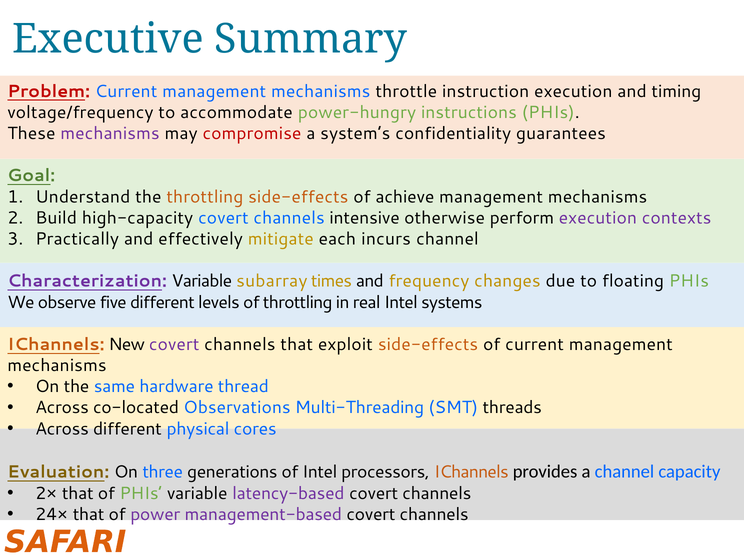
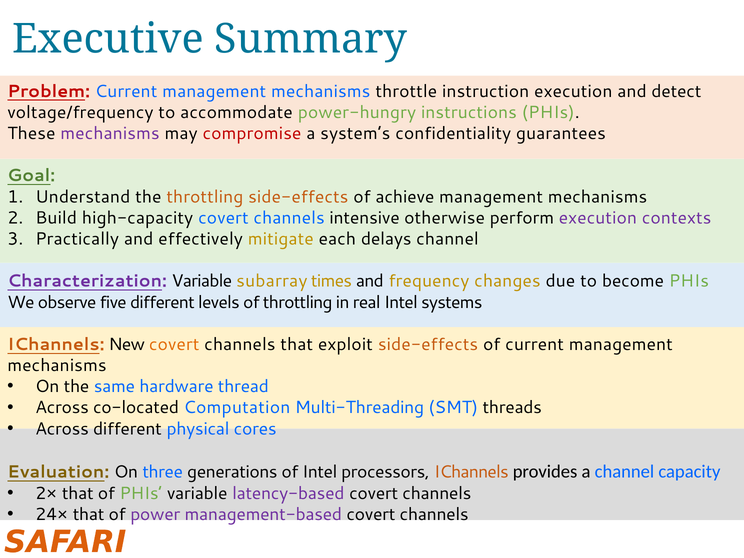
timing: timing -> detect
incurs: incurs -> delays
floating: floating -> become
covert at (174, 344) colour: purple -> orange
Observations: Observations -> Computation
